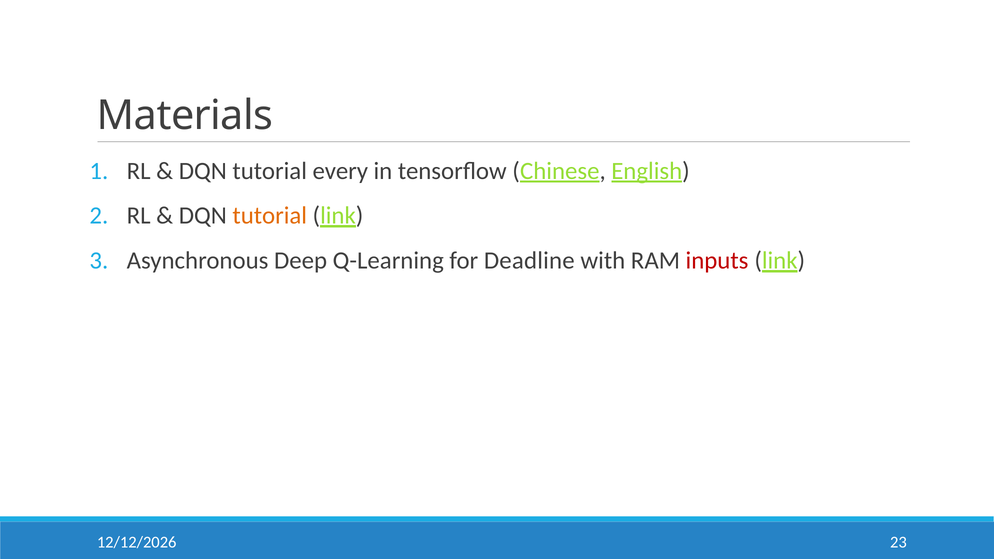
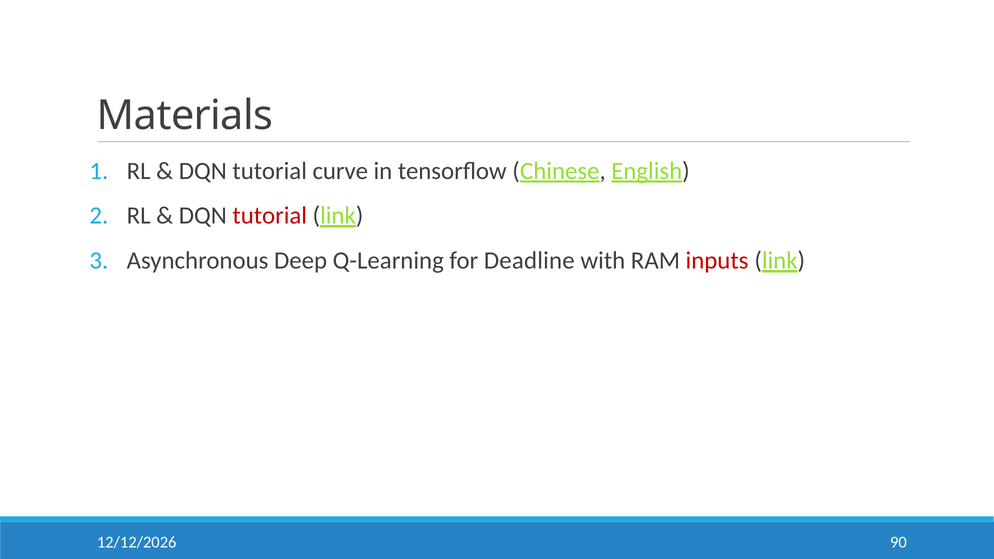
every: every -> curve
tutorial at (270, 216) colour: orange -> red
23: 23 -> 90
